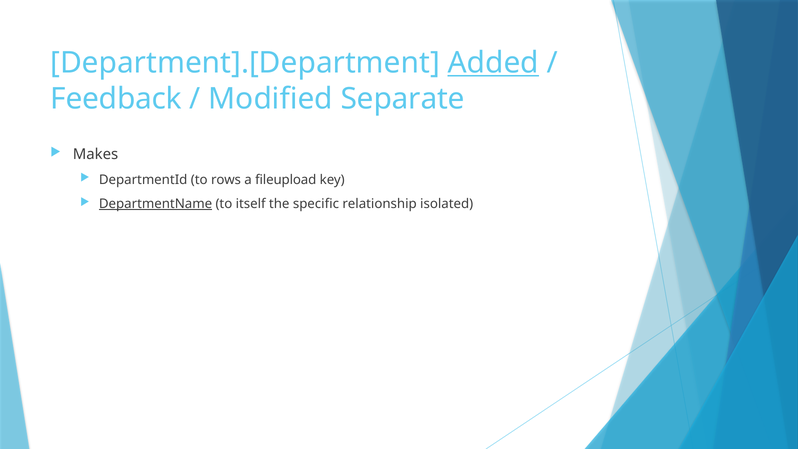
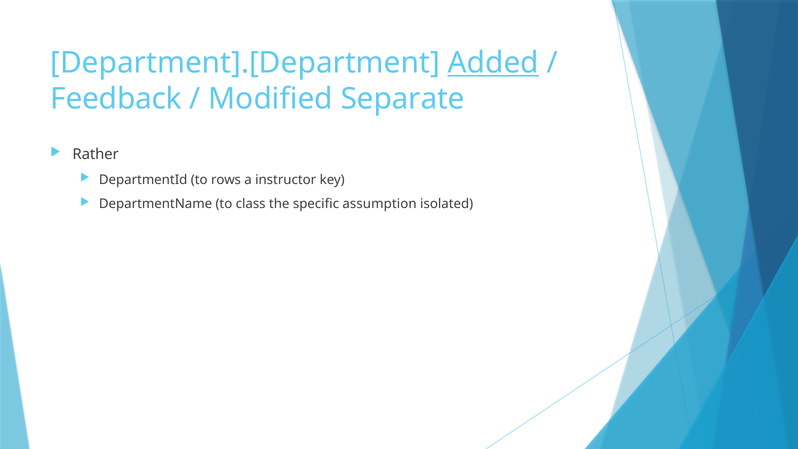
Makes: Makes -> Rather
fileupload: fileupload -> instructor
DepartmentName underline: present -> none
itself: itself -> class
relationship: relationship -> assumption
